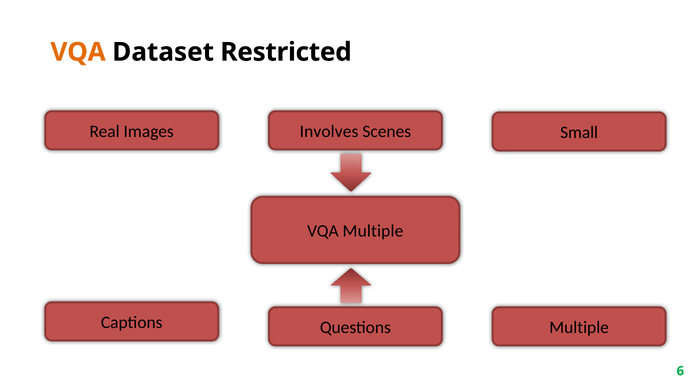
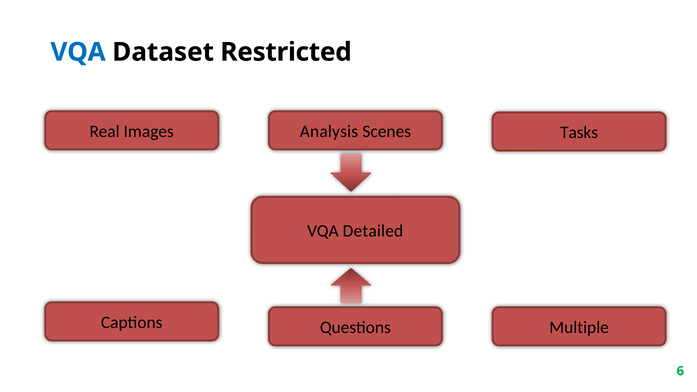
VQA at (78, 52) colour: orange -> blue
Involves: Involves -> Analysis
Small: Small -> Tasks
VQA Multiple: Multiple -> Detailed
